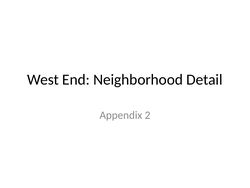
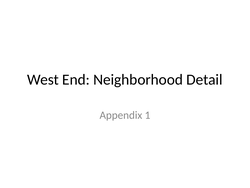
2: 2 -> 1
